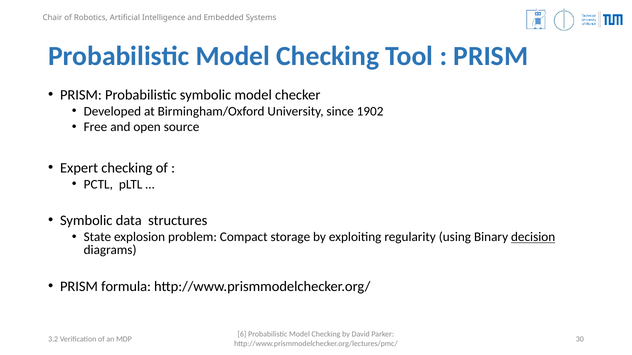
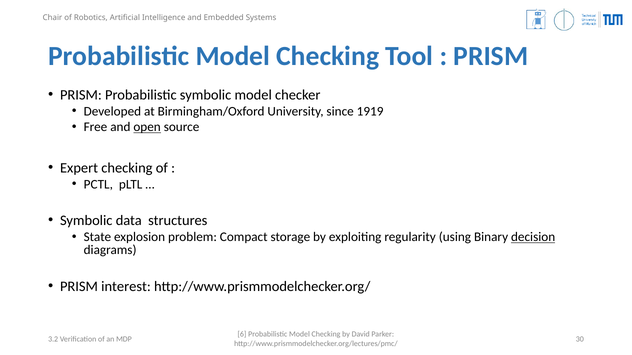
1902: 1902 -> 1919
open underline: none -> present
formula: formula -> interest
